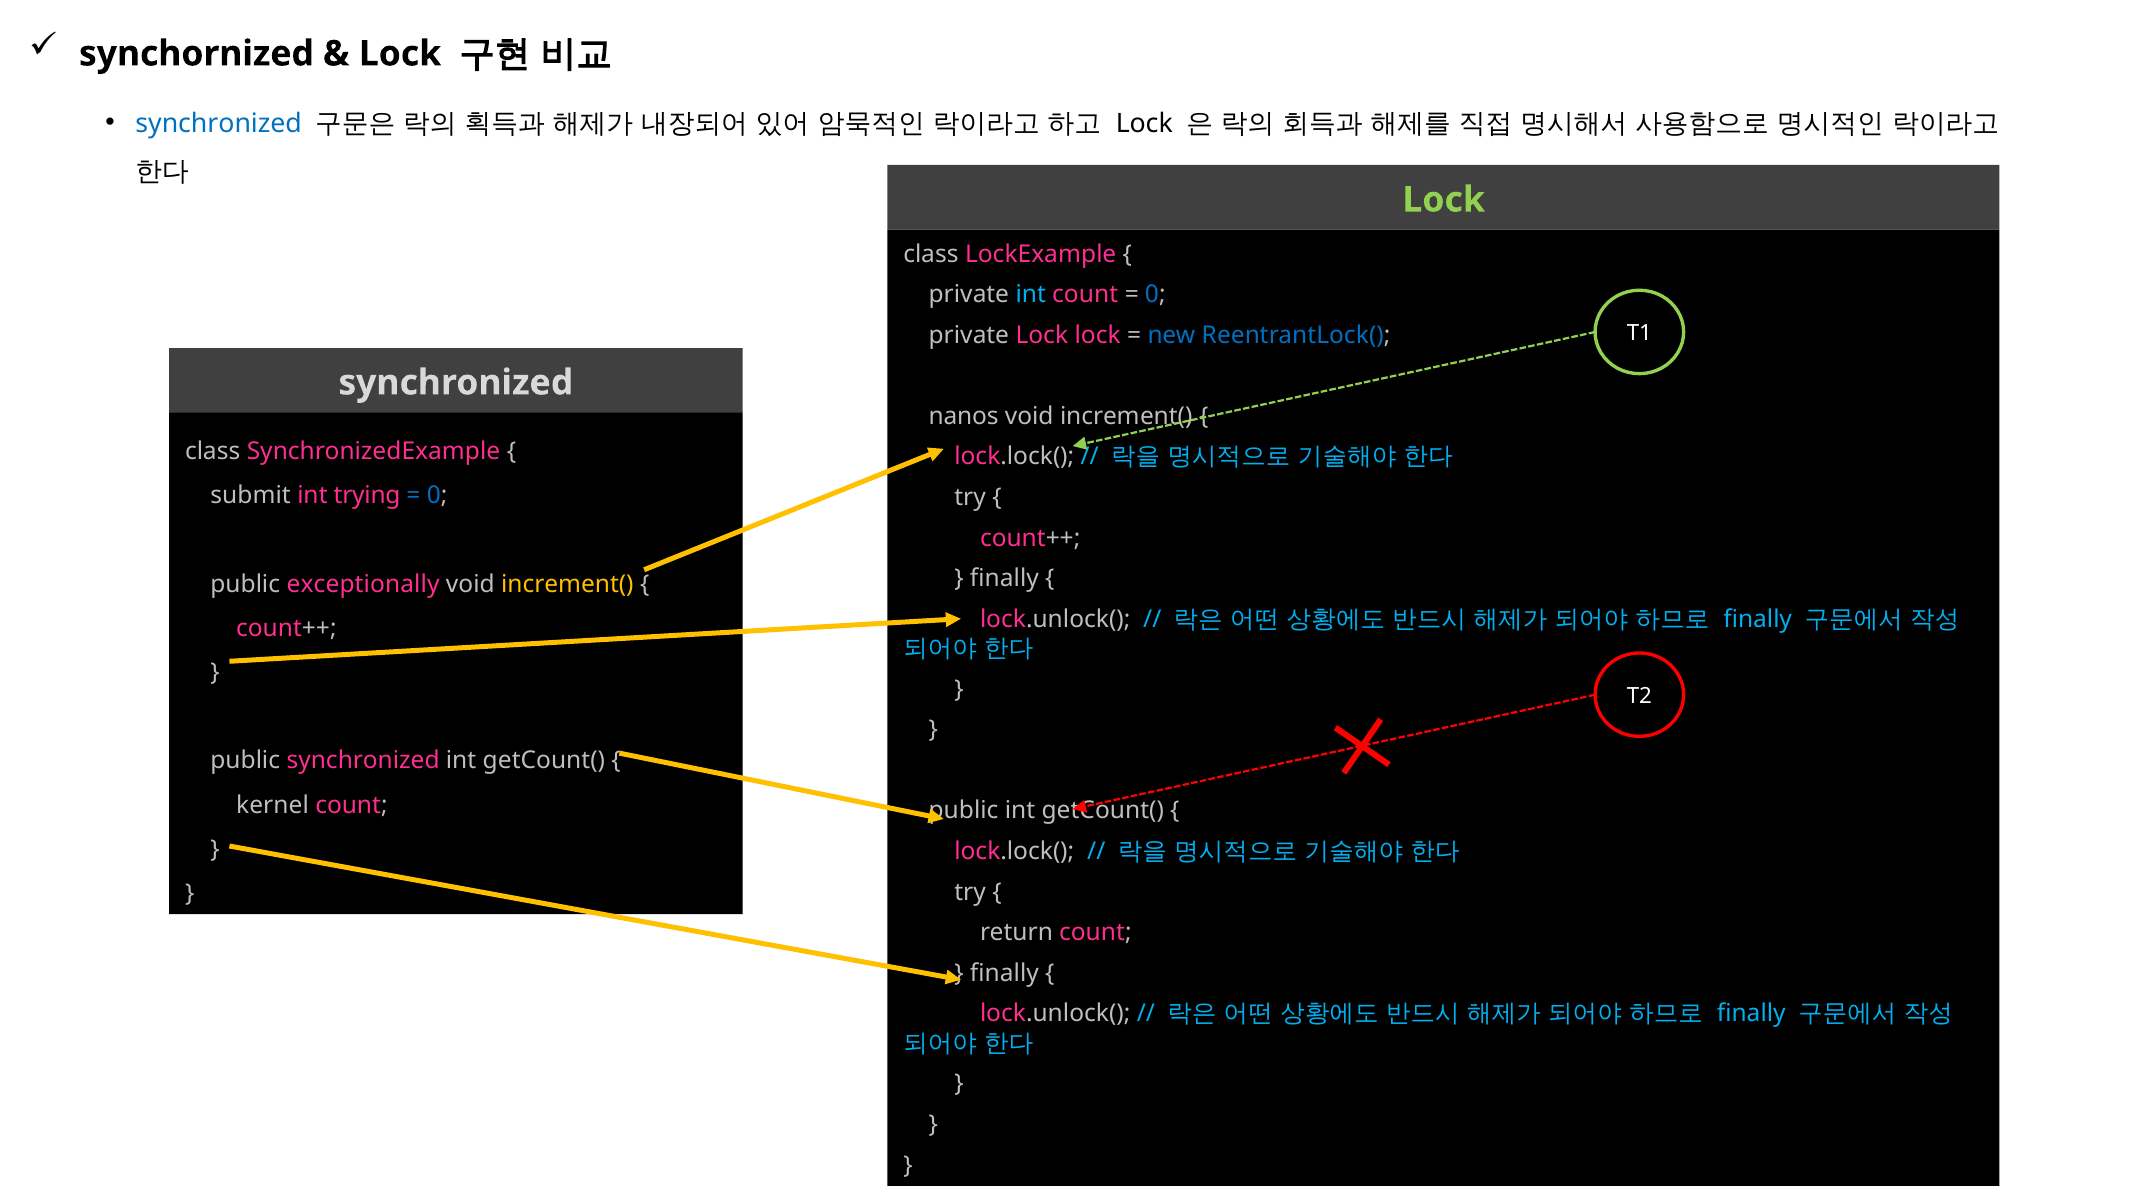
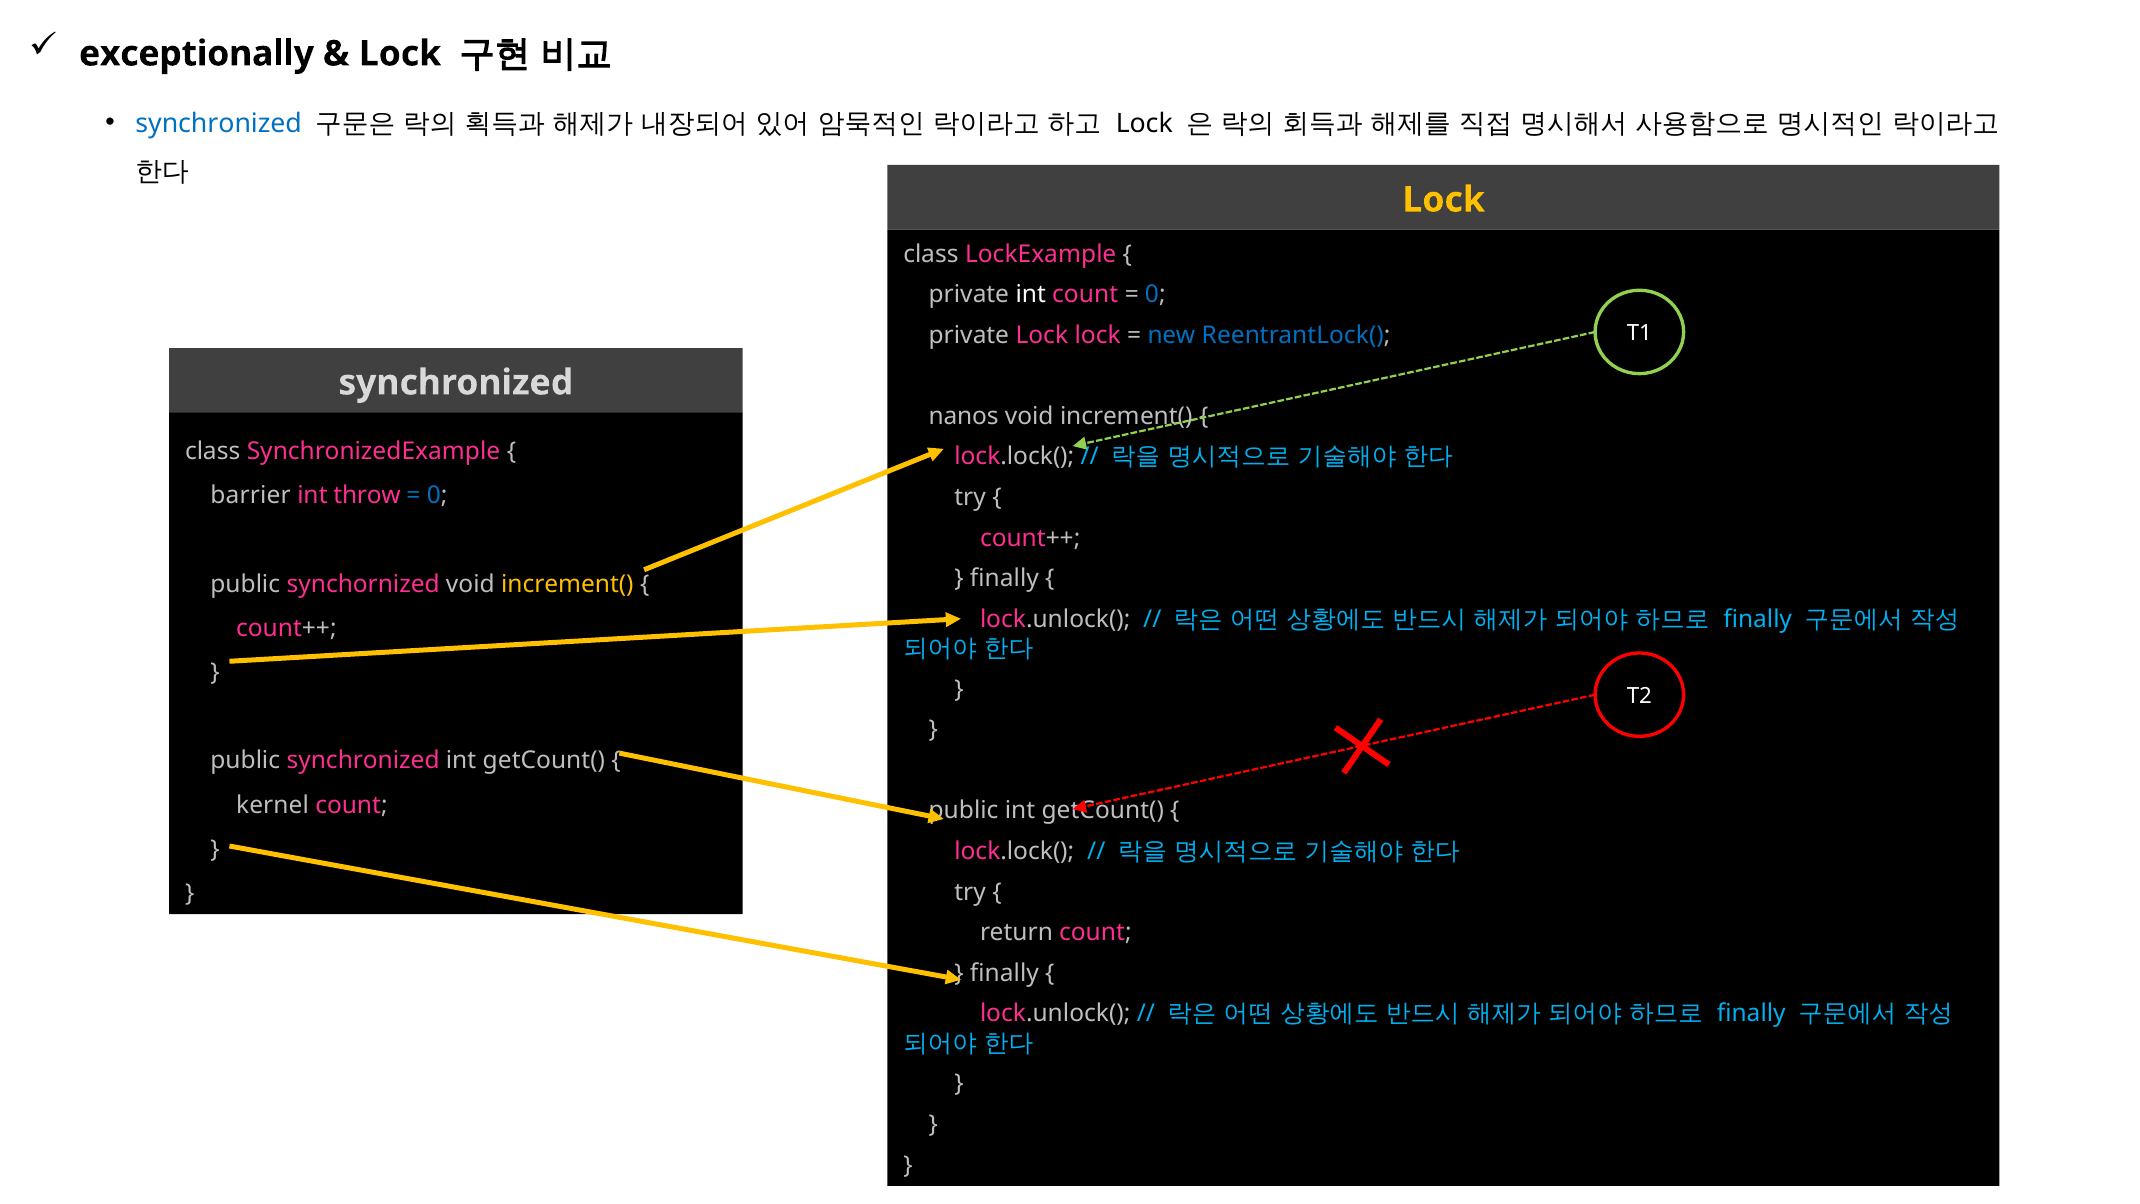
synchornized: synchornized -> exceptionally
Lock at (1444, 200) colour: light green -> yellow
int at (1031, 294) colour: light blue -> white
submit: submit -> barrier
trying: trying -> throw
exceptionally: exceptionally -> synchornized
